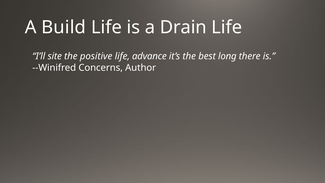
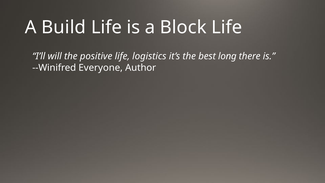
Drain: Drain -> Block
site: site -> will
advance: advance -> logistics
Concerns: Concerns -> Everyone
